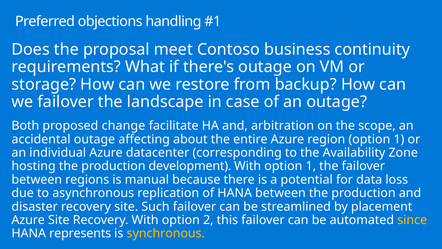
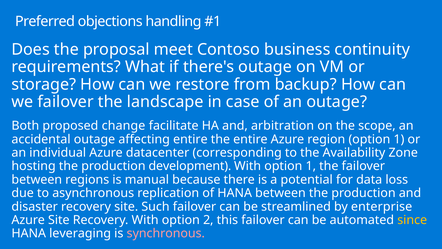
affecting about: about -> entire
placement: placement -> enterprise
represents: represents -> leveraging
synchronous colour: yellow -> pink
